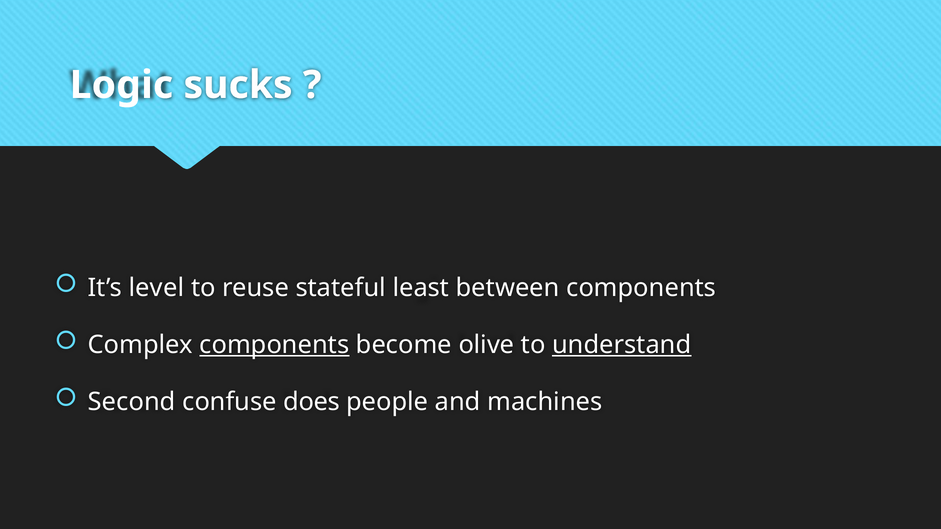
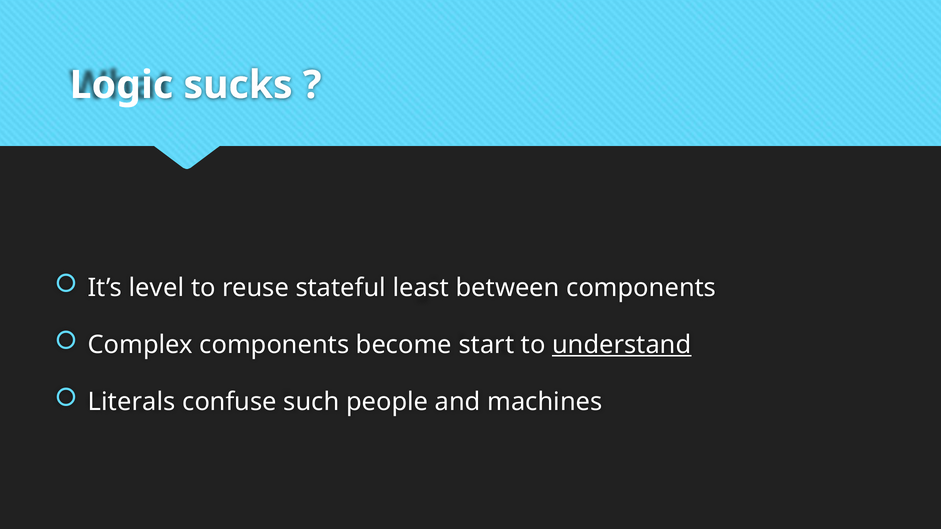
components at (274, 345) underline: present -> none
olive: olive -> start
Second: Second -> Literals
does: does -> such
